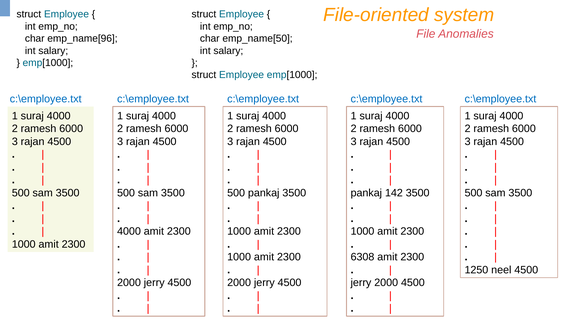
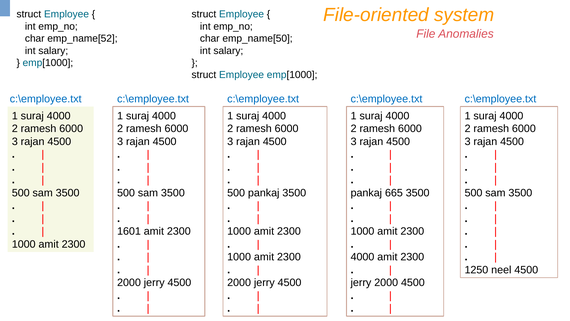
emp_name[96: emp_name[96 -> emp_name[52
142: 142 -> 665
4000 at (129, 231): 4000 -> 1601
6308 at (362, 257): 6308 -> 4000
